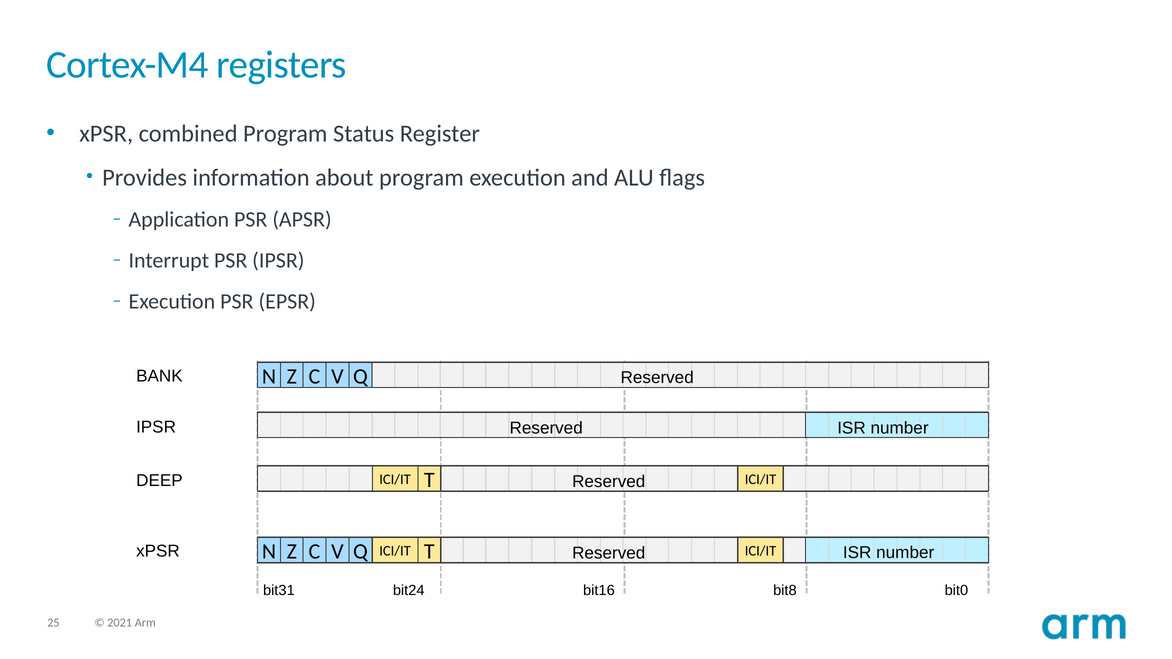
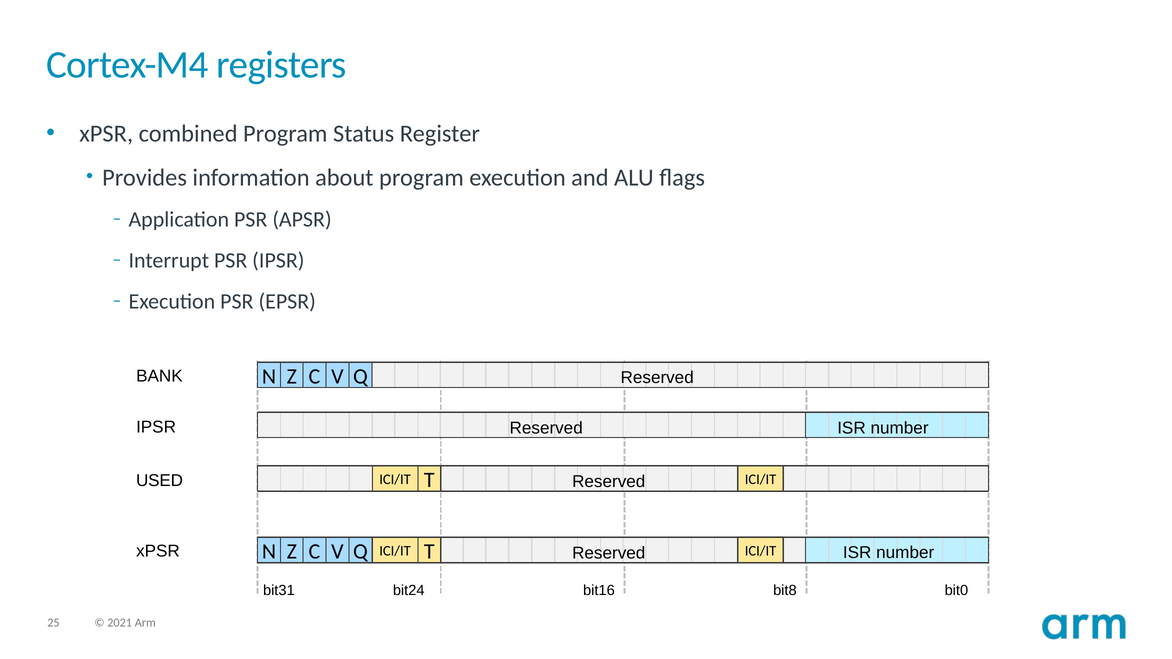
DEEP: DEEP -> USED
